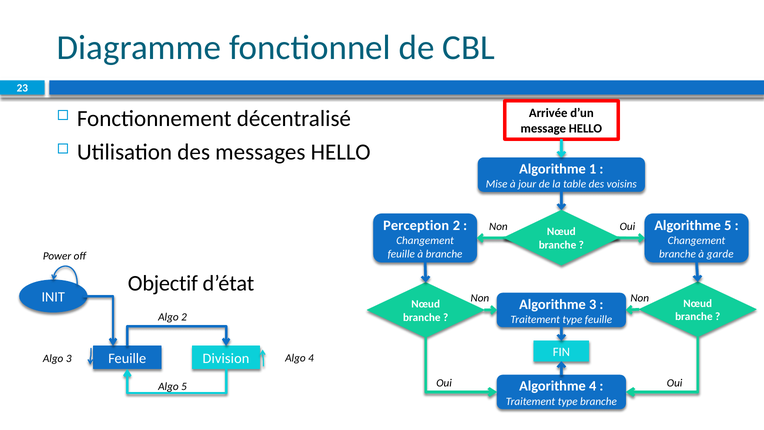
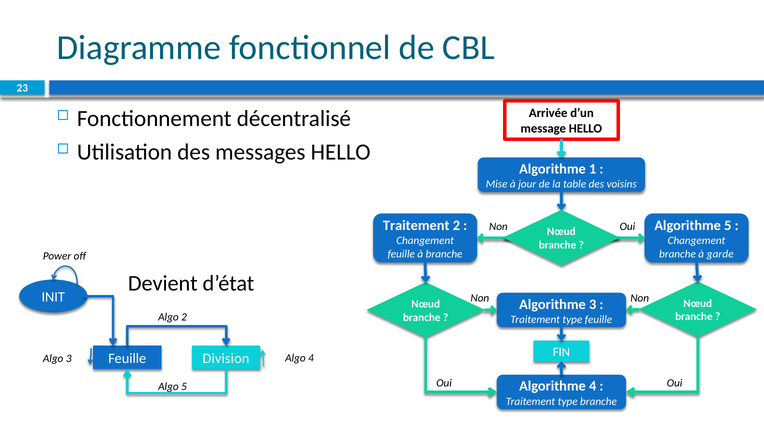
Perception at (416, 225): Perception -> Traitement
Objectif: Objectif -> Devient
